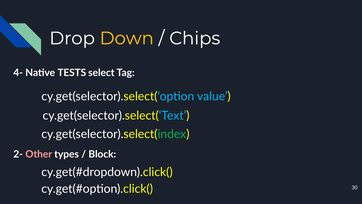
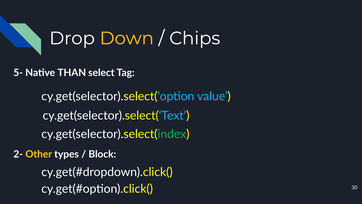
4-: 4- -> 5-
TESTS: TESTS -> THAN
Other colour: pink -> yellow
